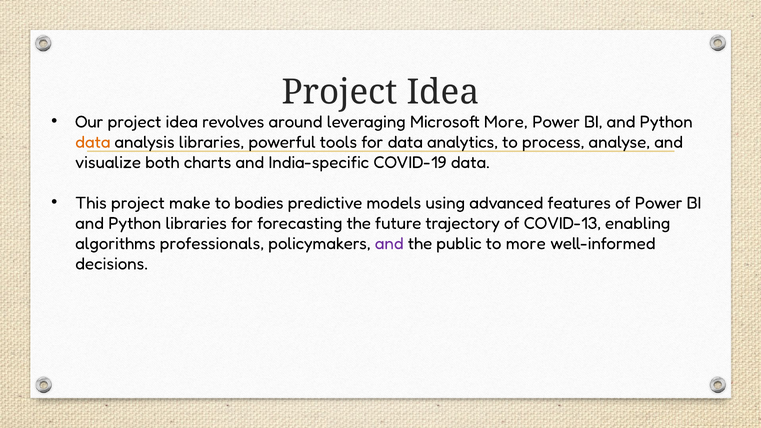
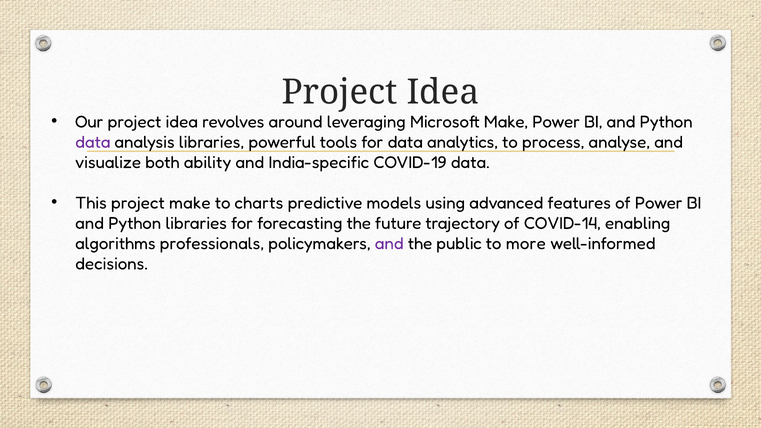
Microsoft More: More -> Make
data at (93, 142) colour: orange -> purple
charts: charts -> ability
bodies: bodies -> charts
COVID-13: COVID-13 -> COVID-14
